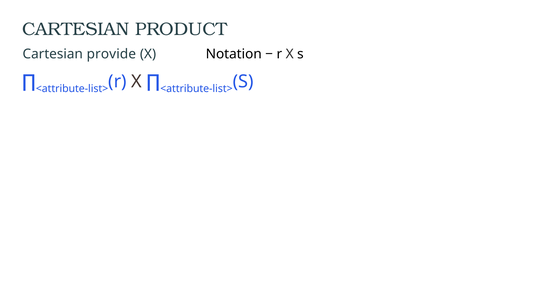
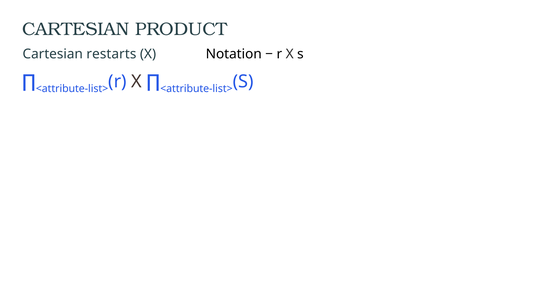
provide: provide -> restarts
